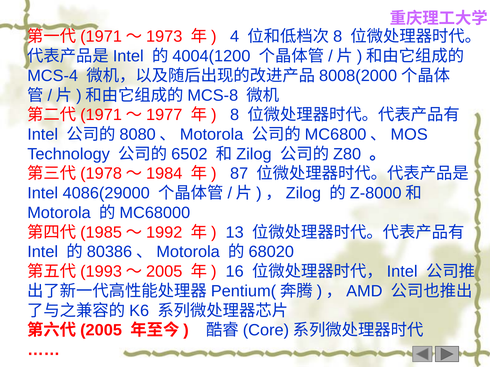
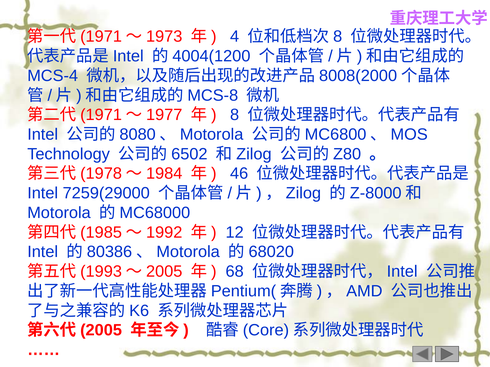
87: 87 -> 46
4086(29000: 4086(29000 -> 7259(29000
13: 13 -> 12
16: 16 -> 68
